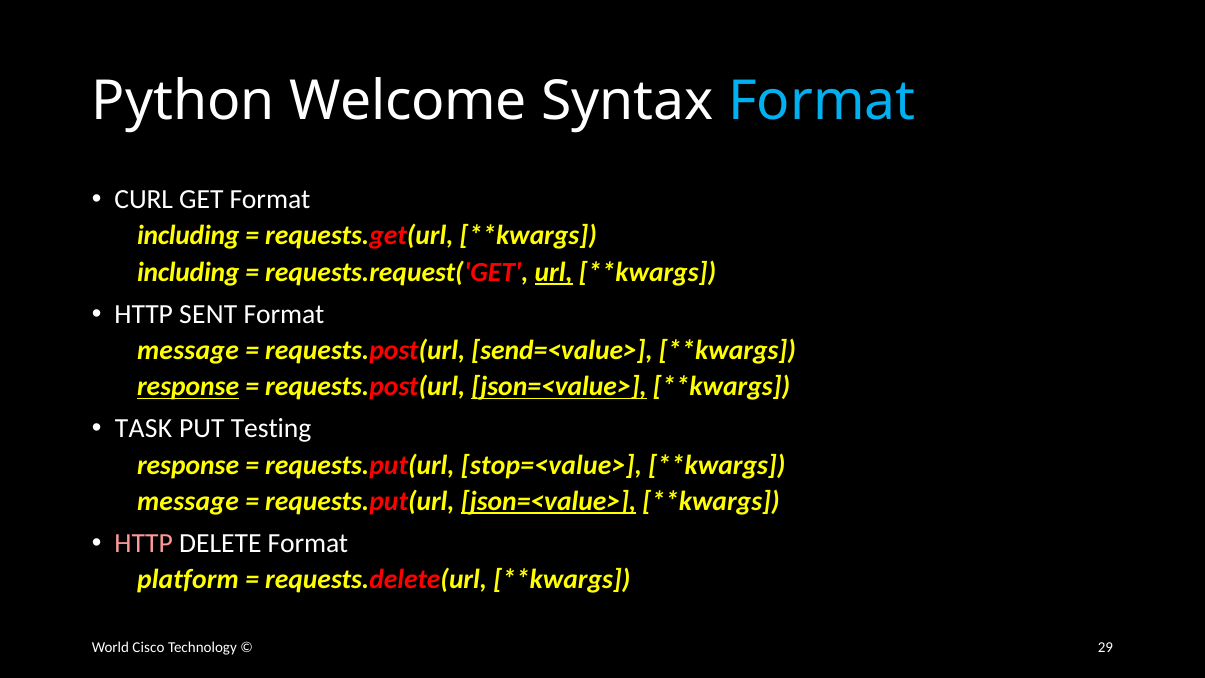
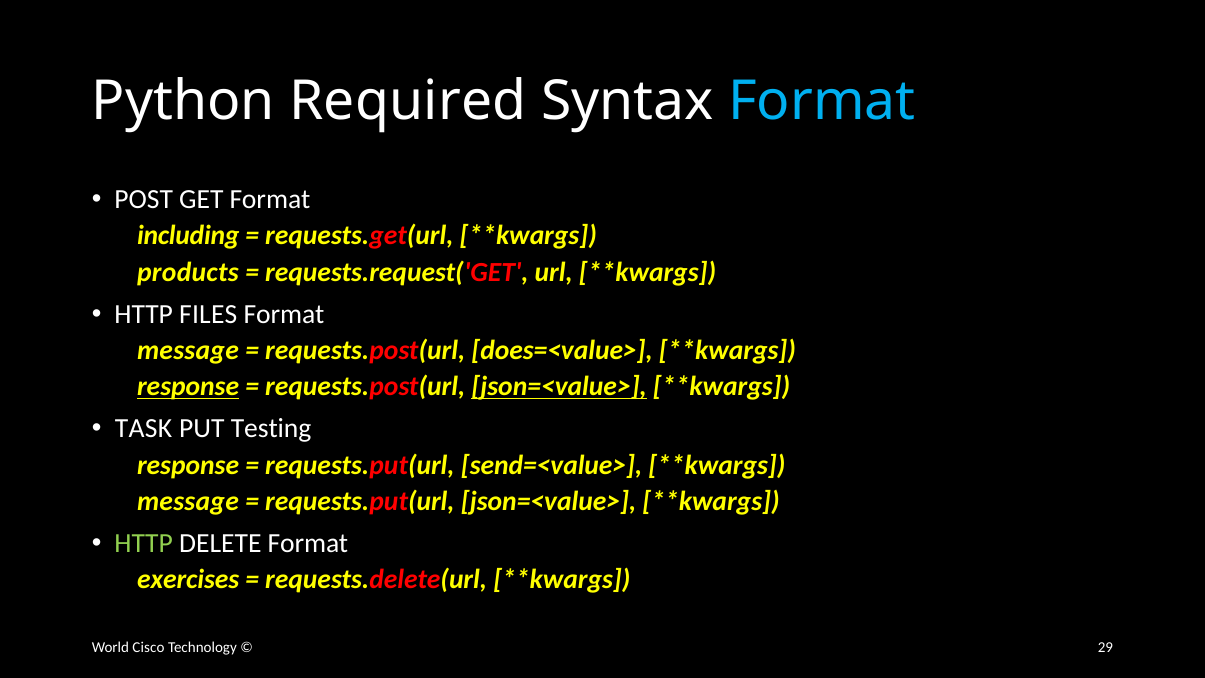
Welcome: Welcome -> Required
CURL: CURL -> POST
including at (188, 272): including -> products
url underline: present -> none
SENT: SENT -> FILES
send=<value>: send=<value> -> does=<value>
stop=<value>: stop=<value> -> send=<value>
json=<value> at (549, 501) underline: present -> none
HTTP at (144, 543) colour: pink -> light green
platform: platform -> exercises
